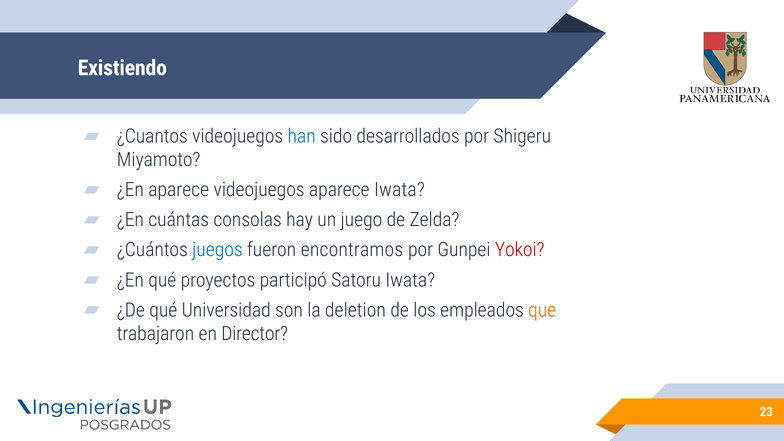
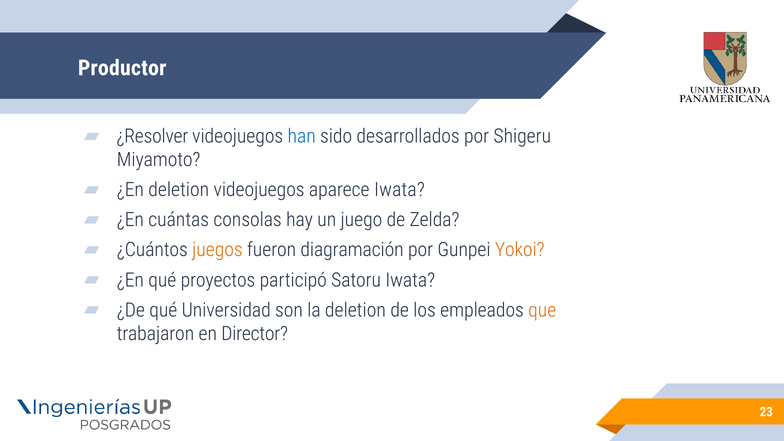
Existiendo: Existiendo -> Productor
¿Cuantos: ¿Cuantos -> ¿Resolver
¿En aparece: aparece -> deletion
juegos colour: blue -> orange
encontramos: encontramos -> diagramación
Yokoi colour: red -> orange
